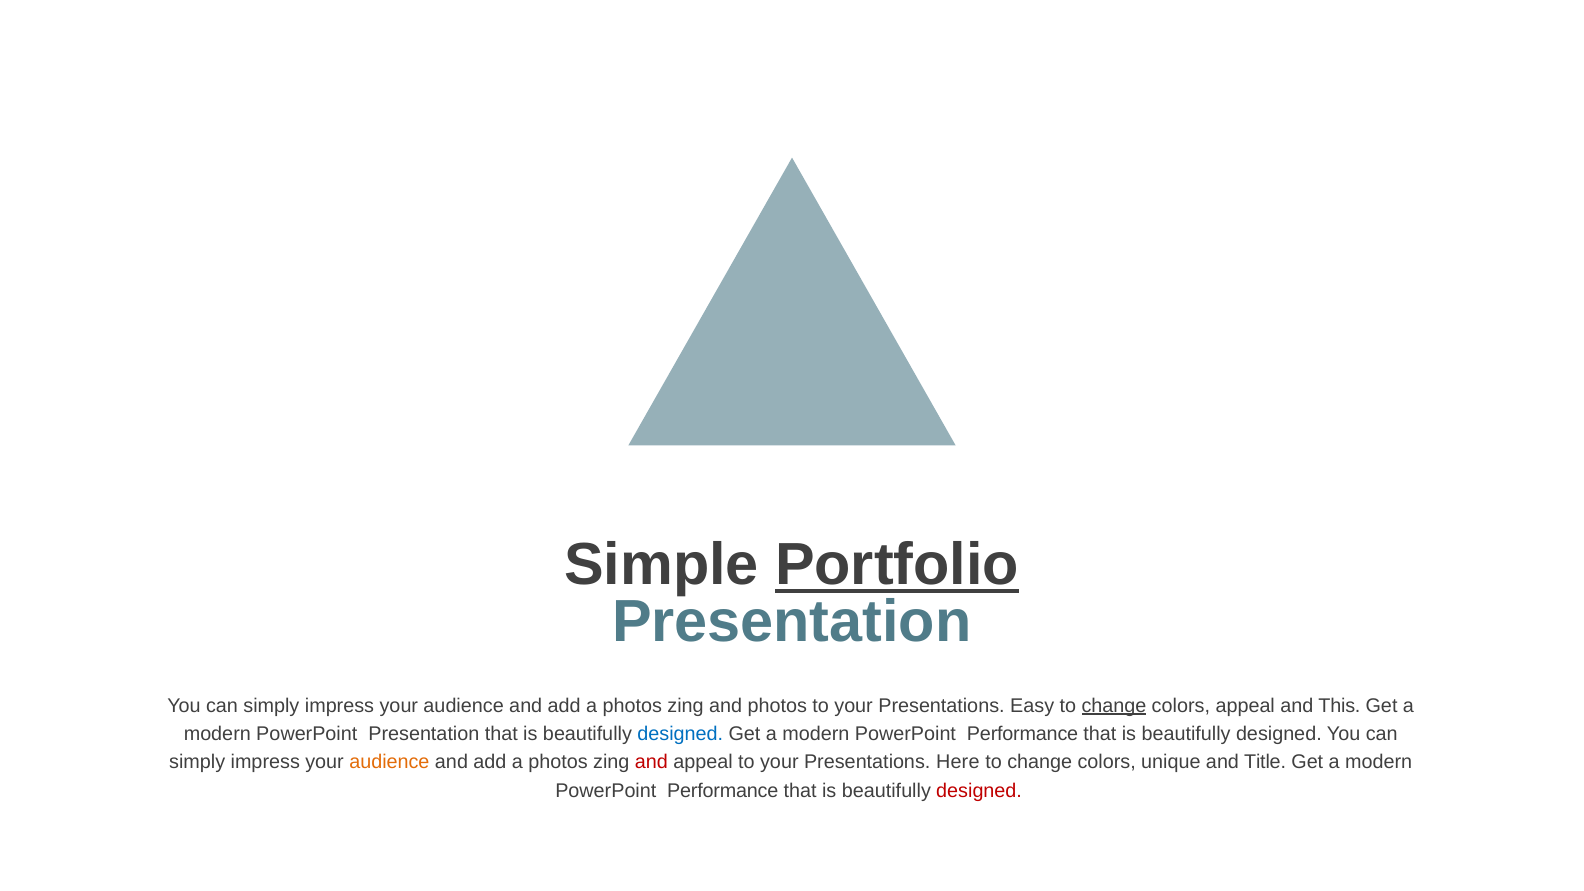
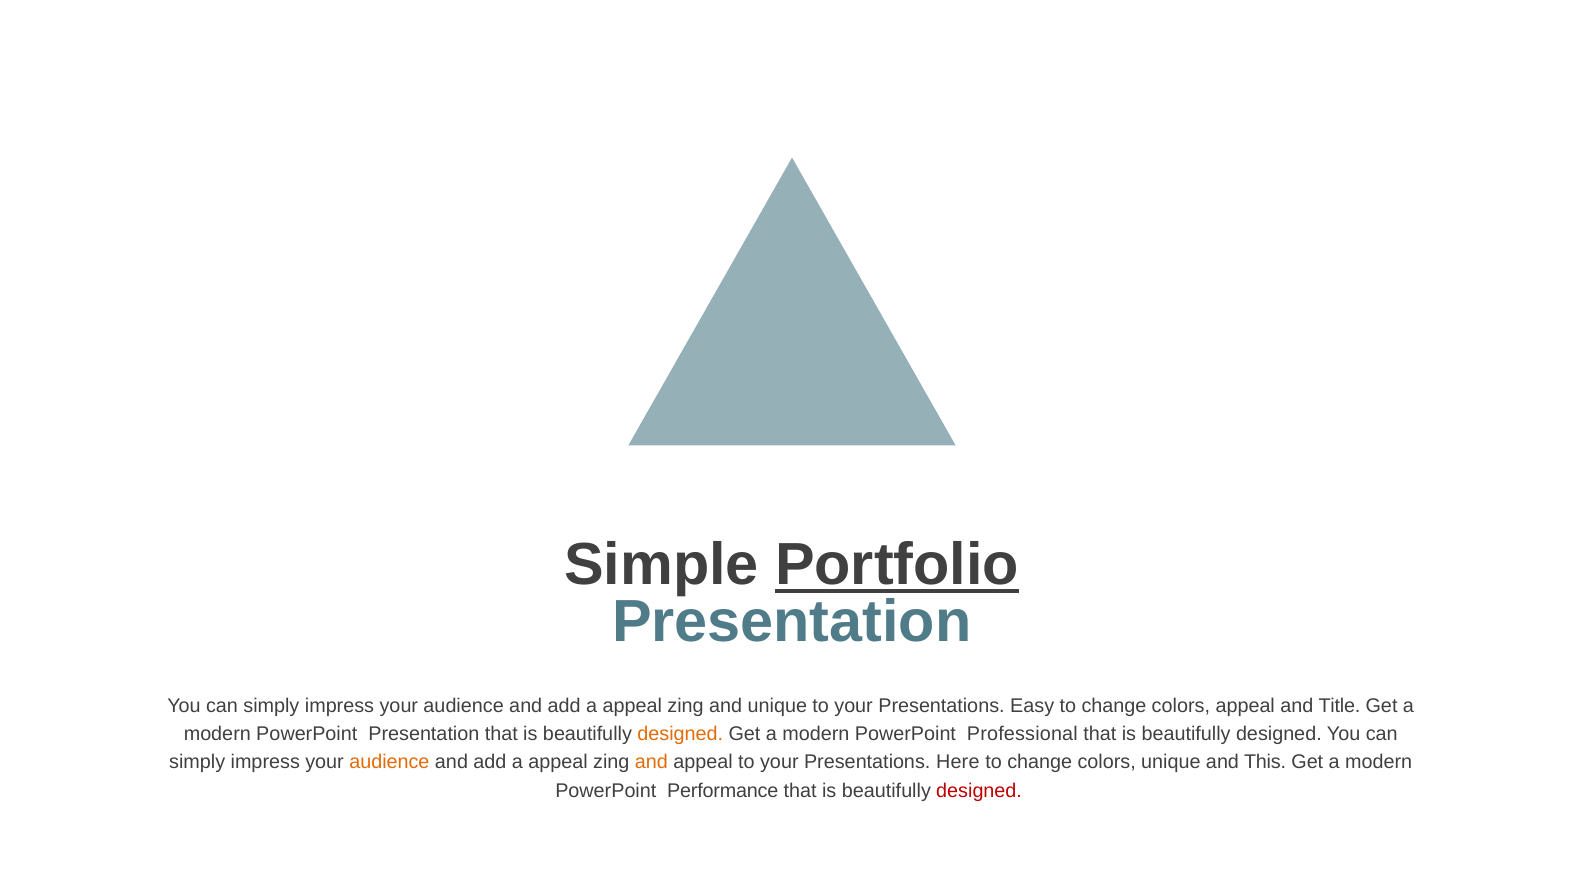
photos at (632, 705): photos -> appeal
and photos: photos -> unique
change at (1114, 705) underline: present -> none
This: This -> Title
designed at (680, 734) colour: blue -> orange
Performance at (1023, 734): Performance -> Professional
photos at (558, 762): photos -> appeal
and at (651, 762) colour: red -> orange
Title: Title -> This
